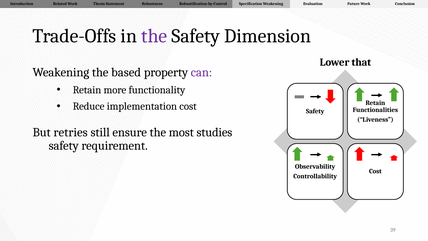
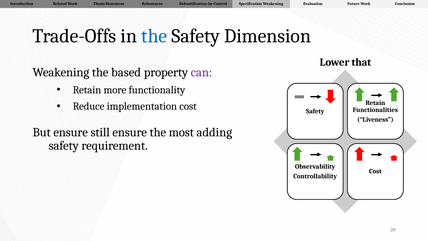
the at (154, 36) colour: purple -> blue
But retries: retries -> ensure
studies: studies -> adding
